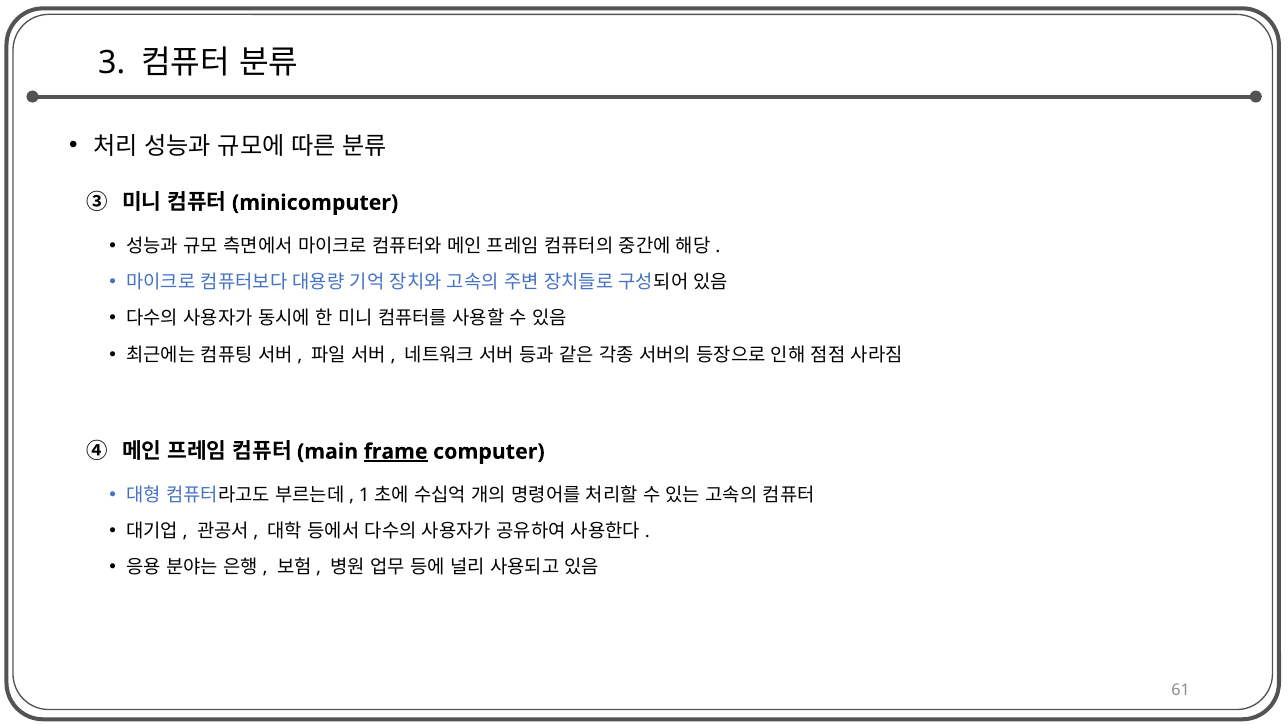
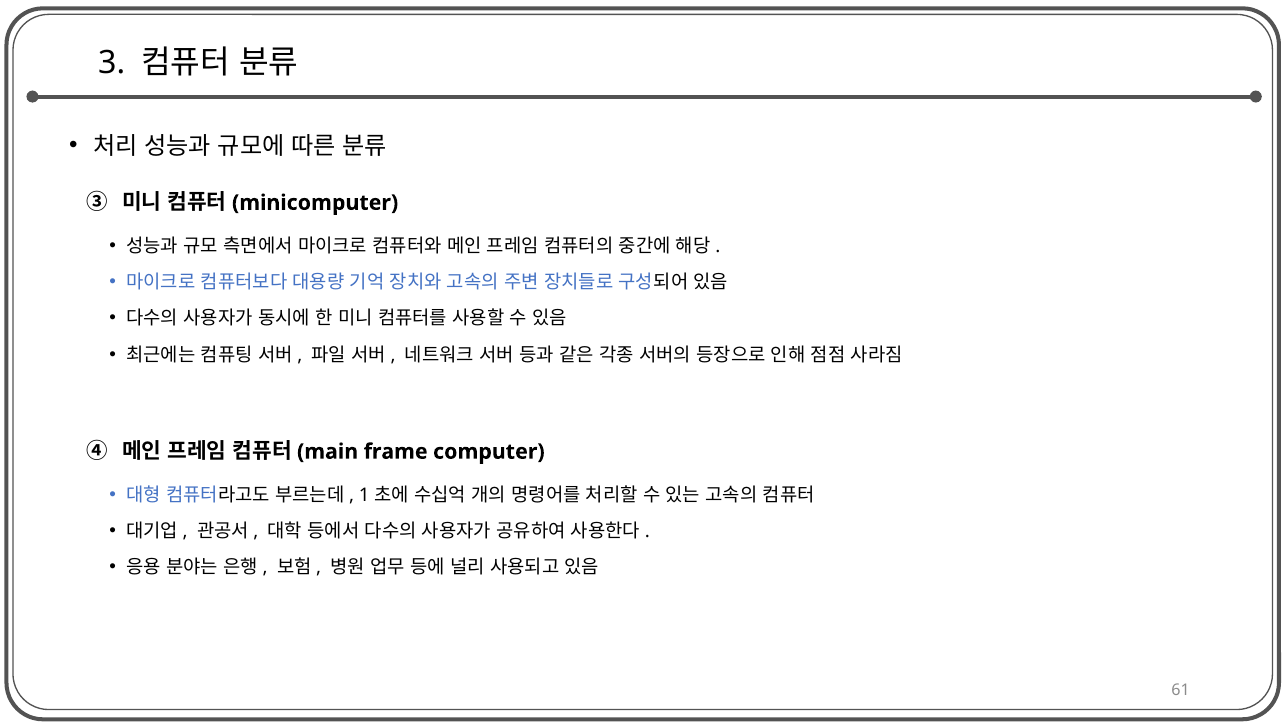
frame underline: present -> none
